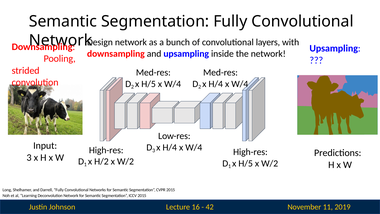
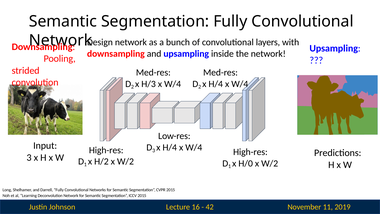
H/5 at (149, 84): H/5 -> H/3
H/5 at (246, 163): H/5 -> H/0
